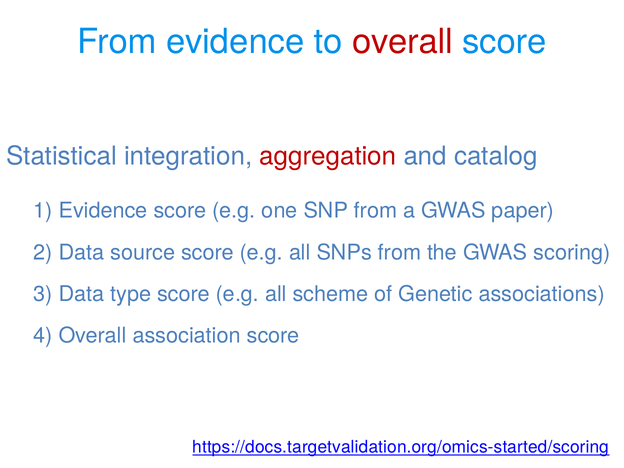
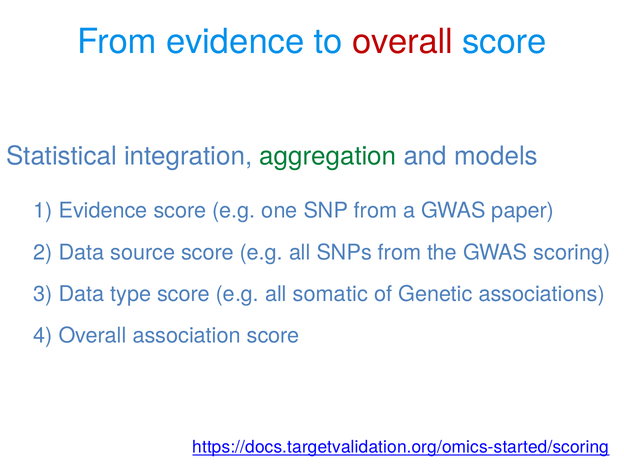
aggregation colour: red -> green
catalog: catalog -> models
scheme: scheme -> somatic
